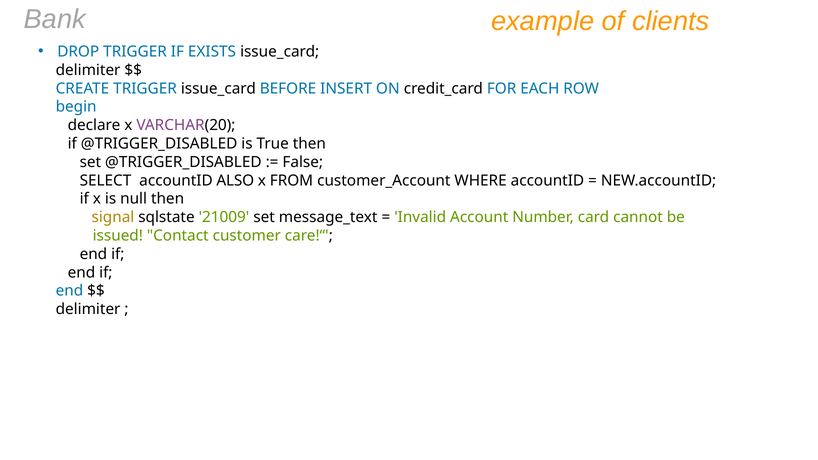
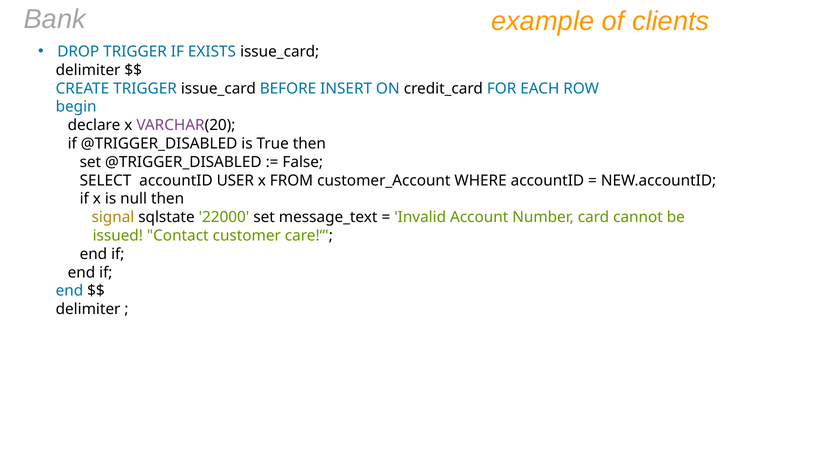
ALSO: ALSO -> USER
21009: 21009 -> 22000
